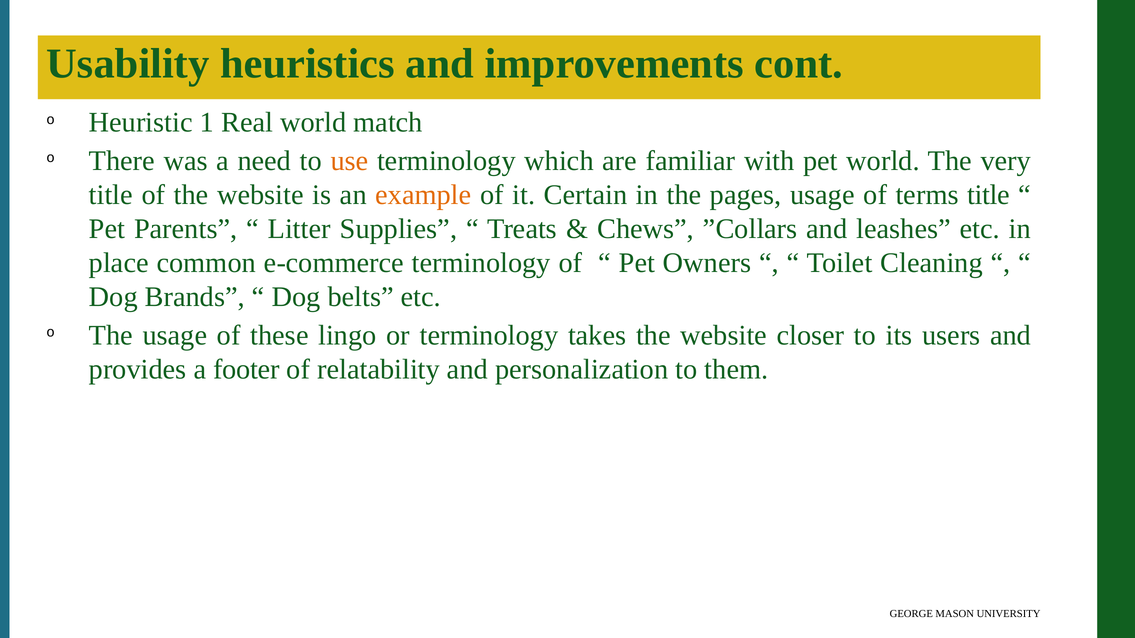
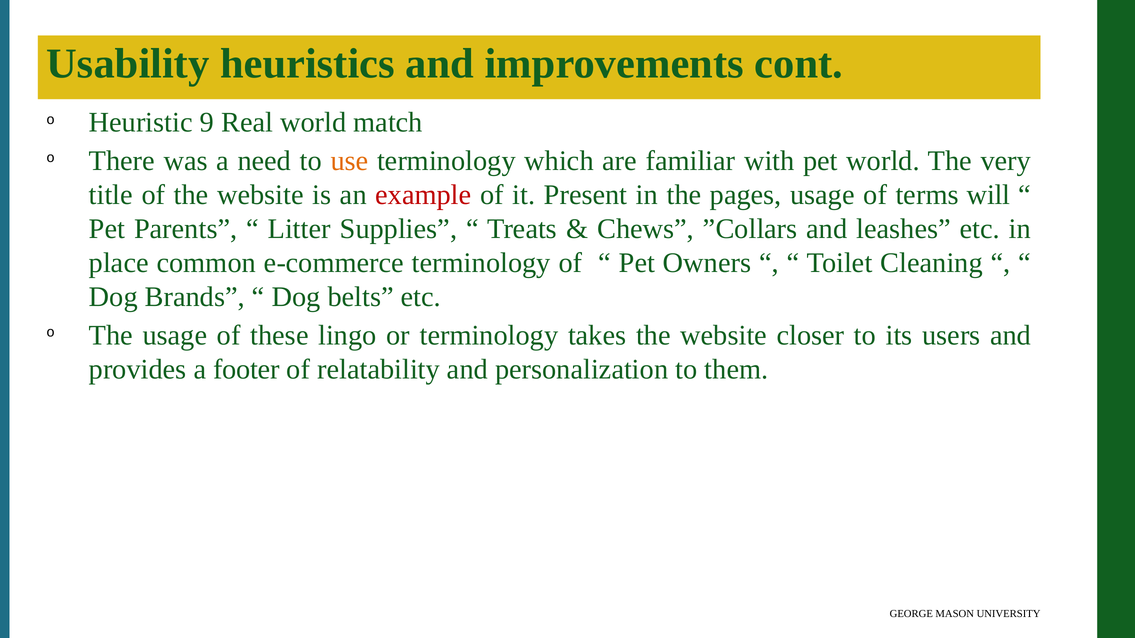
1: 1 -> 9
example colour: orange -> red
Certain: Certain -> Present
terms title: title -> will
